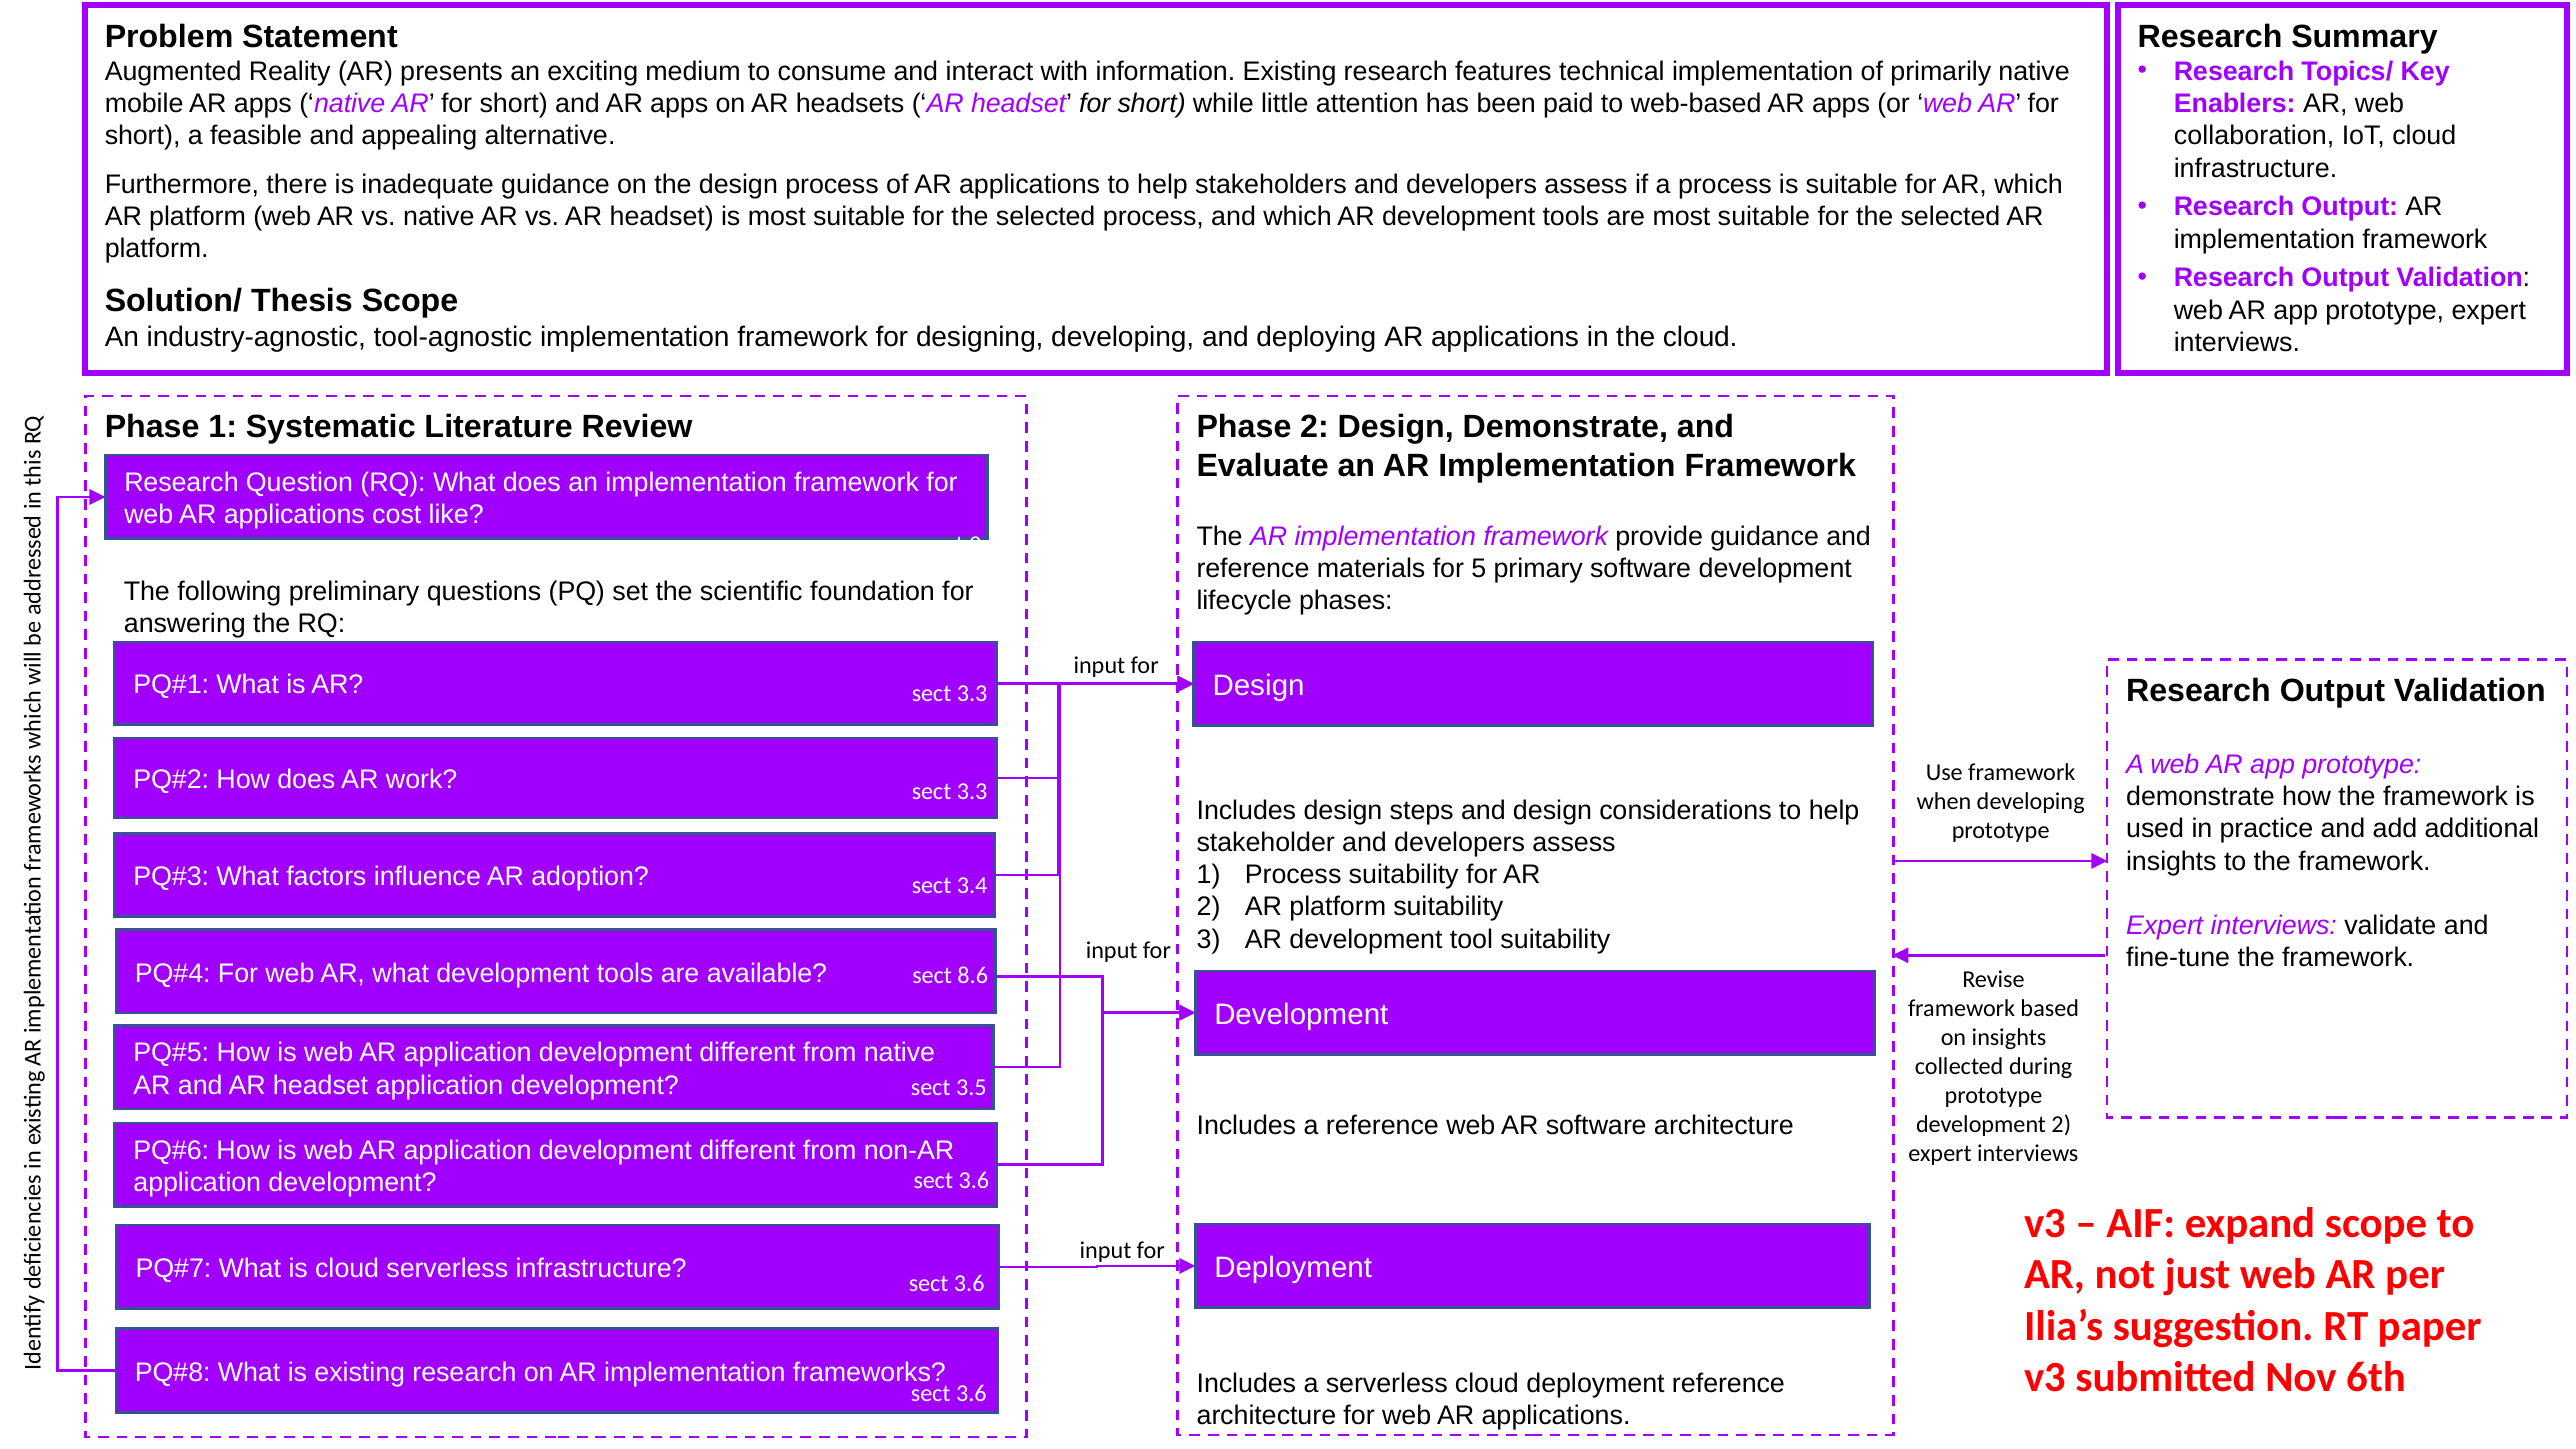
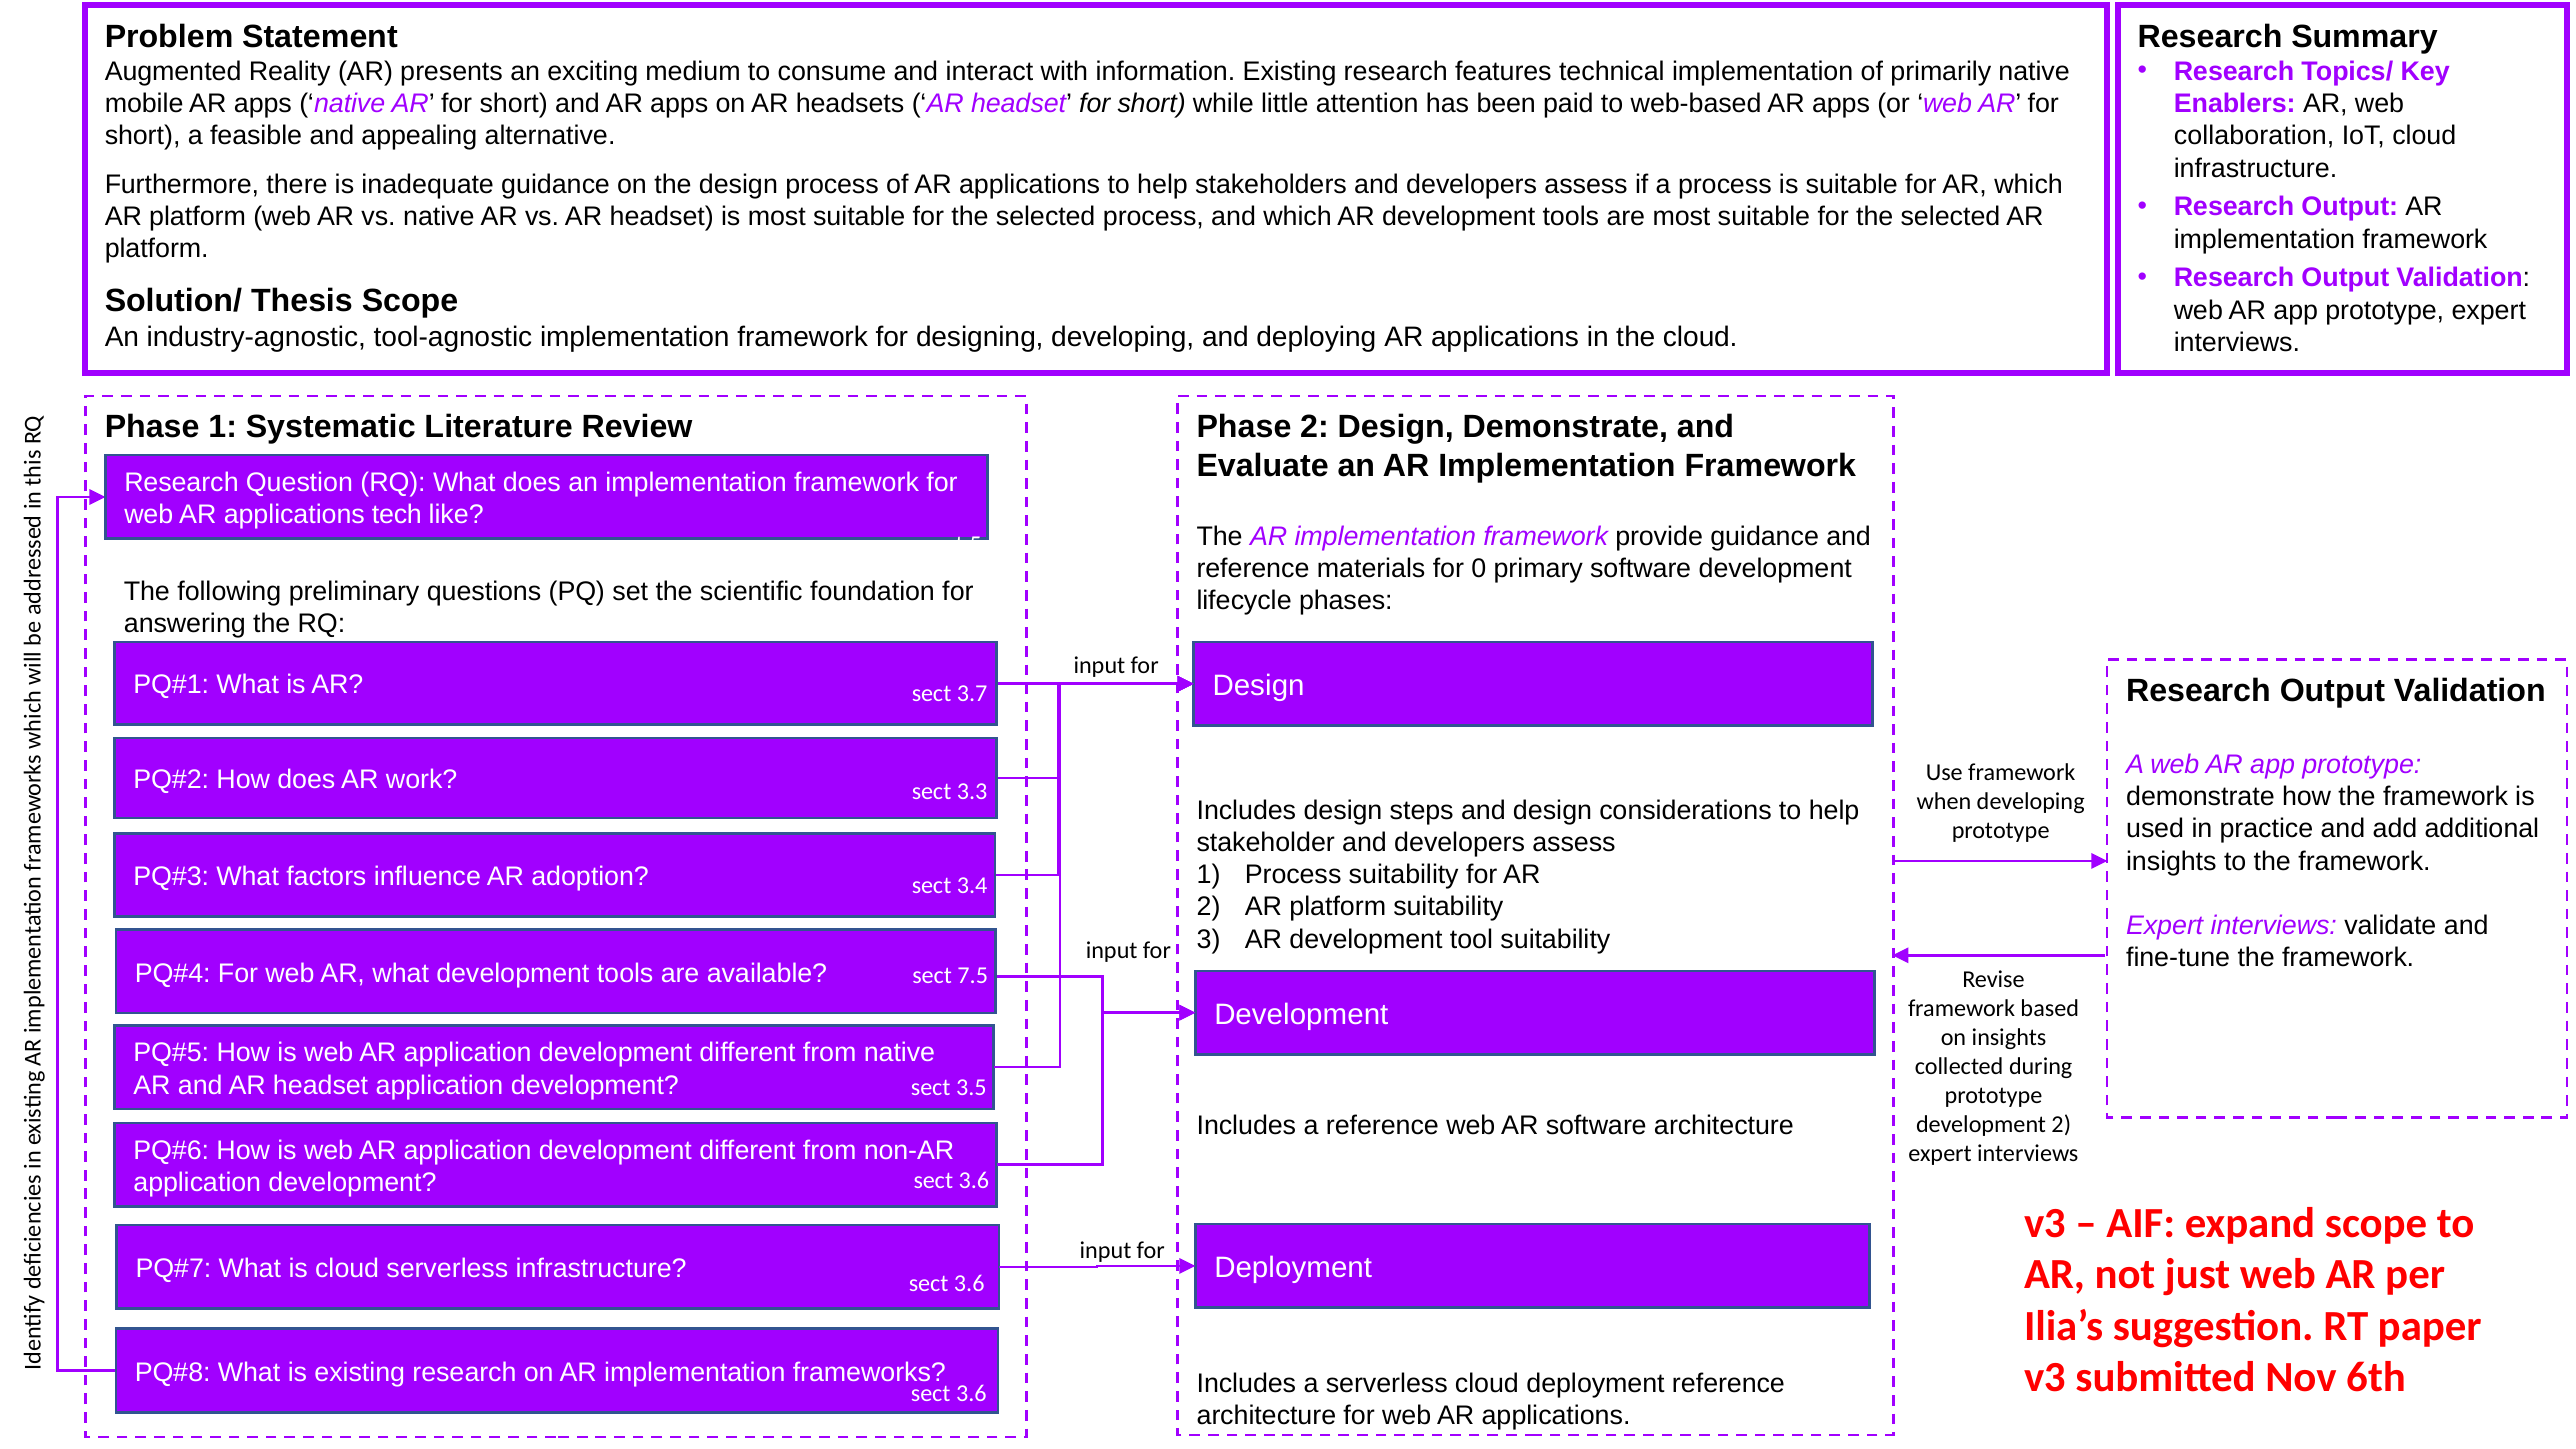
cost: cost -> tech
0: 0 -> 5
5: 5 -> 0
AR sect 3.3: 3.3 -> 3.7
8.6: 8.6 -> 7.5
